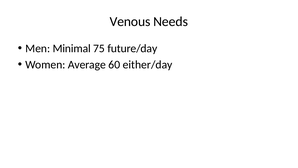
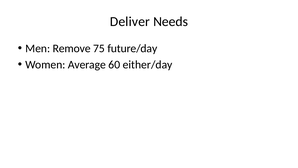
Venous: Venous -> Deliver
Minimal: Minimal -> Remove
